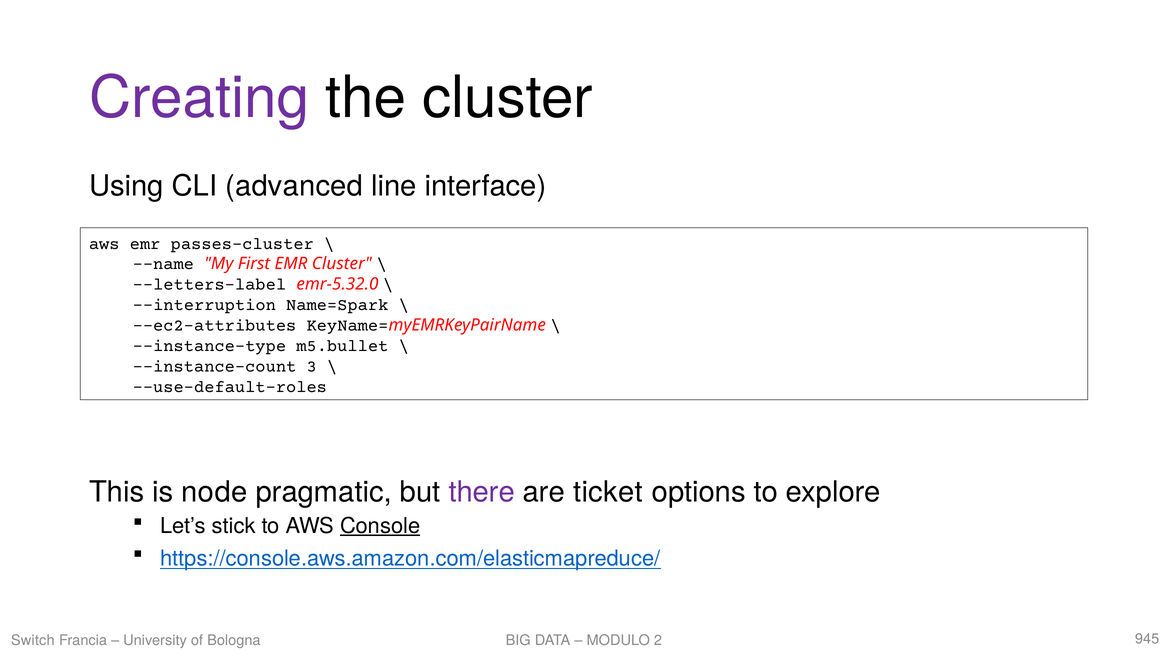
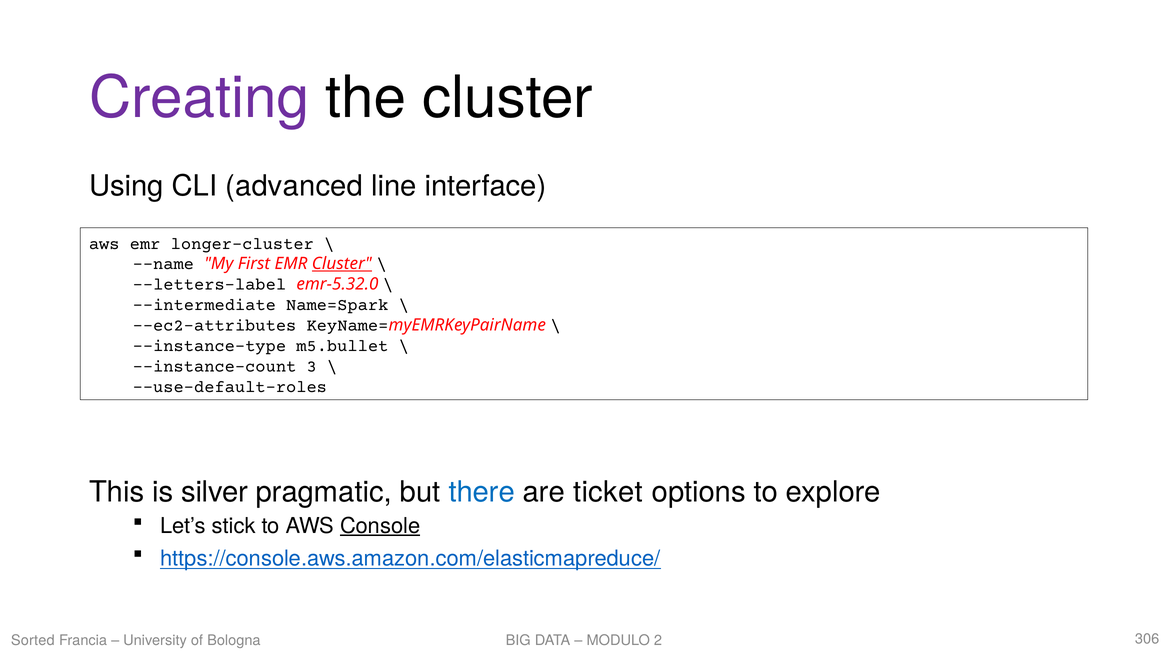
passes-cluster: passes-cluster -> longer-cluster
Cluster at (342, 264) underline: none -> present
--interruption: --interruption -> --intermediate
node: node -> silver
there colour: purple -> blue
Switch: Switch -> Sorted
945: 945 -> 306
